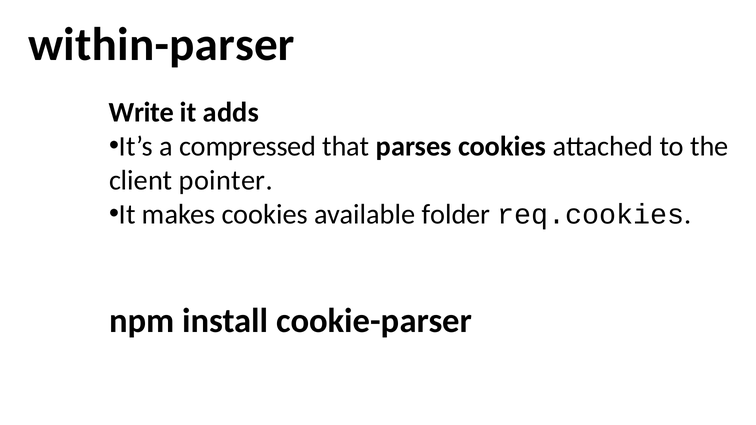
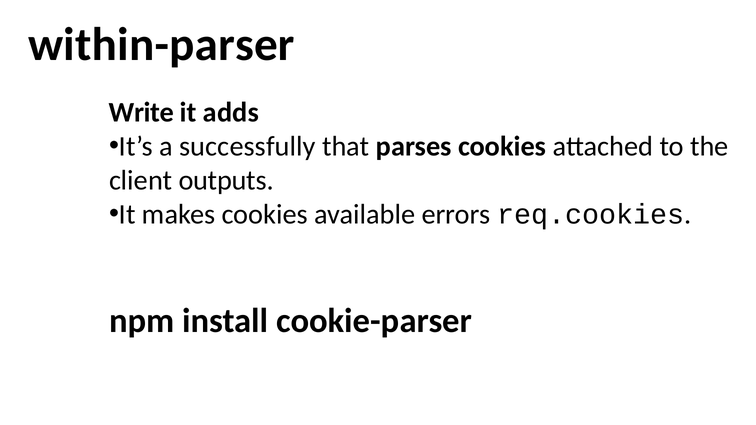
compressed: compressed -> successfully
pointer: pointer -> outputs
folder: folder -> errors
